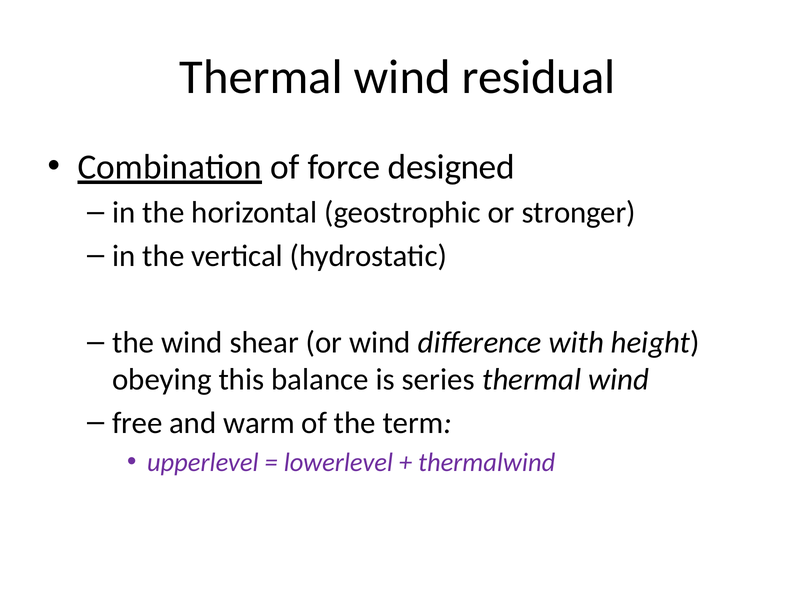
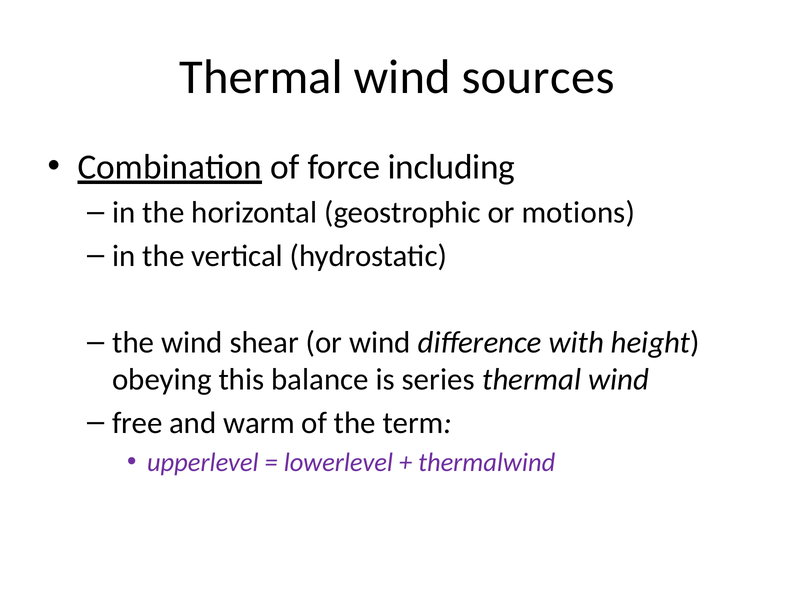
residual: residual -> sources
designed: designed -> including
stronger: stronger -> motions
